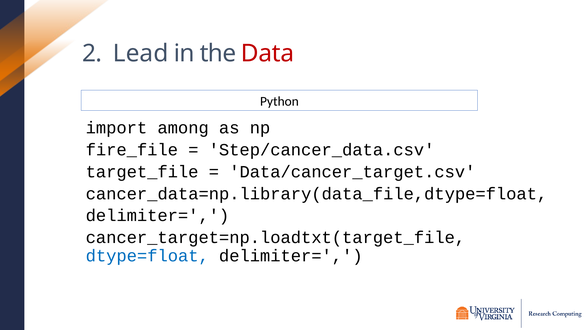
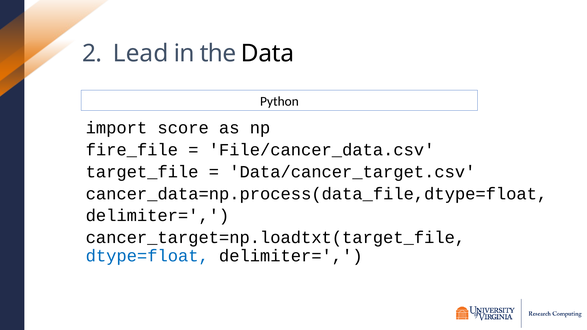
Data colour: red -> black
among: among -> score
Step/cancer_data.csv: Step/cancer_data.csv -> File/cancer_data.csv
cancer_data=np.library(data_file,dtype=float: cancer_data=np.library(data_file,dtype=float -> cancer_data=np.process(data_file,dtype=float
